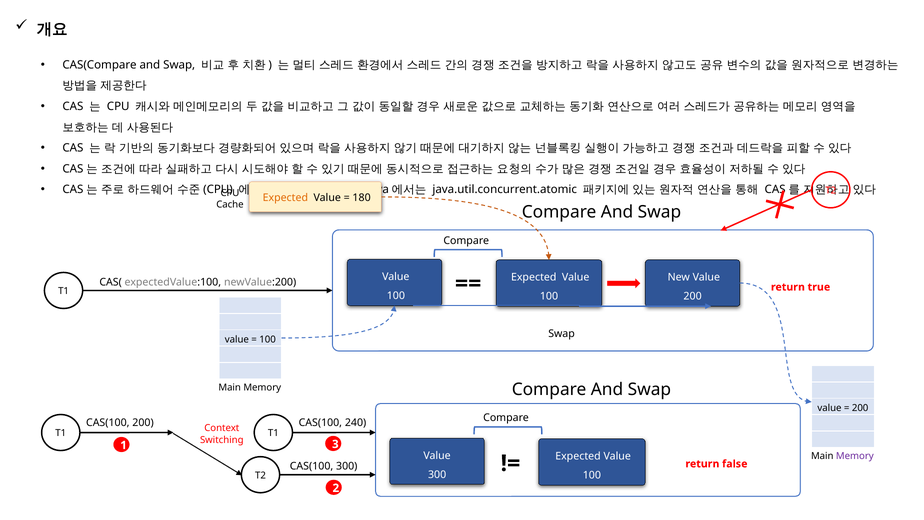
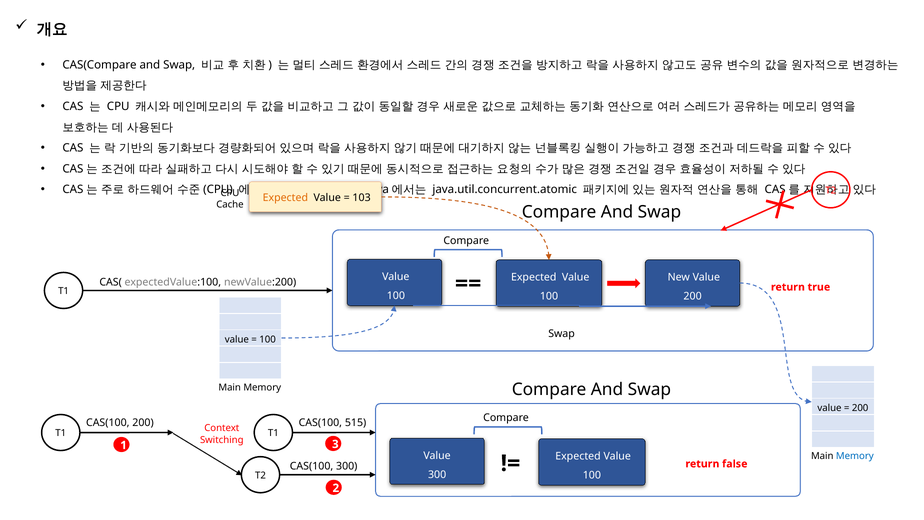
180: 180 -> 103
240: 240 -> 515
Memory at (855, 456) colour: purple -> blue
